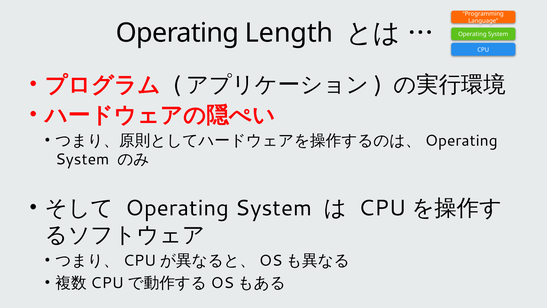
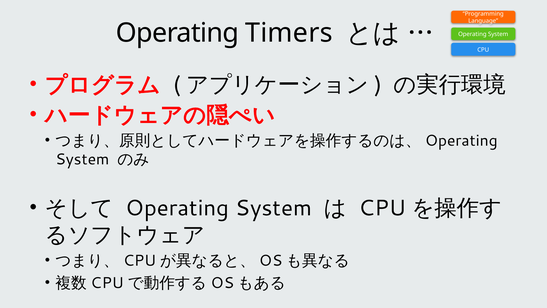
Length: Length -> Timers
